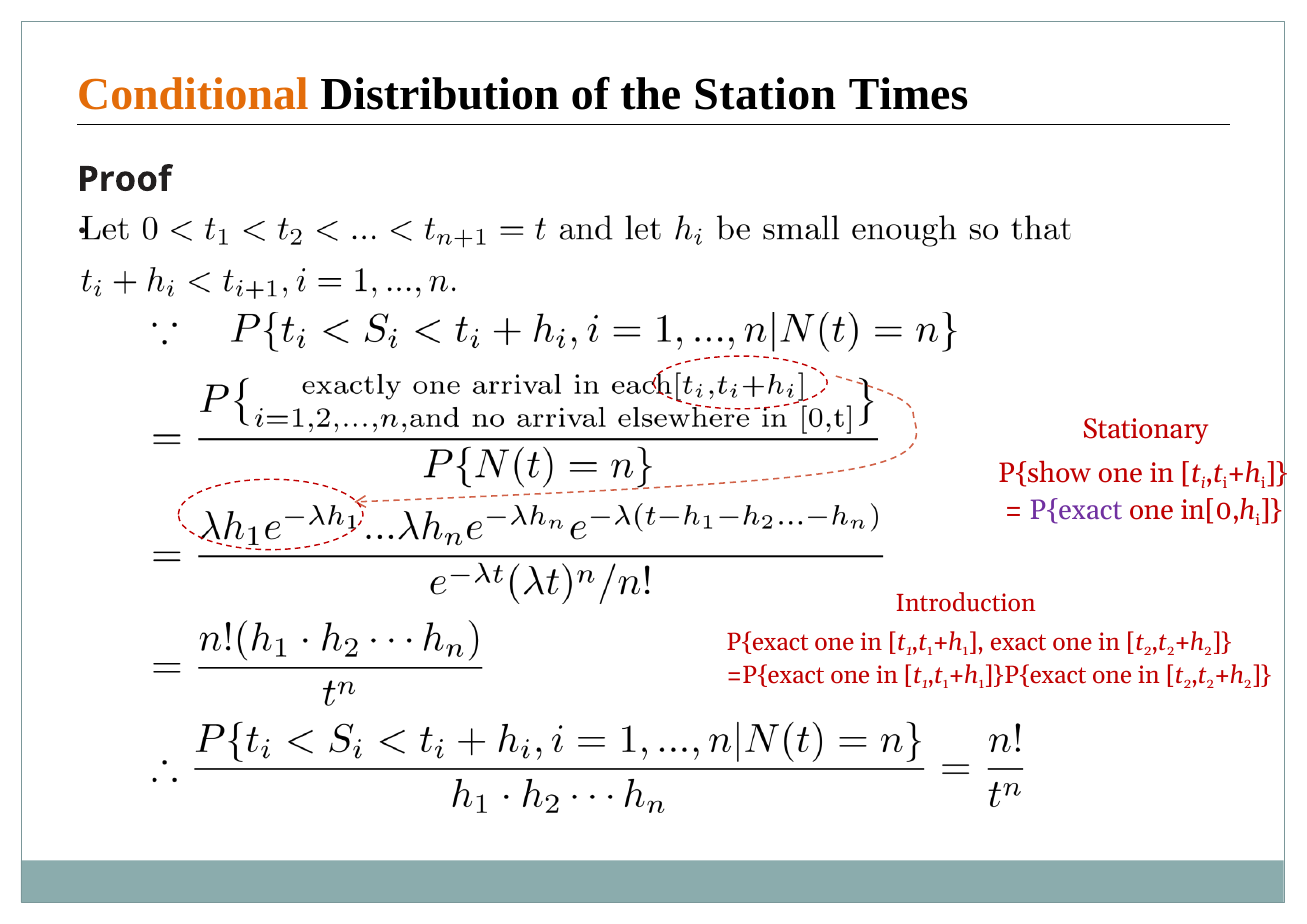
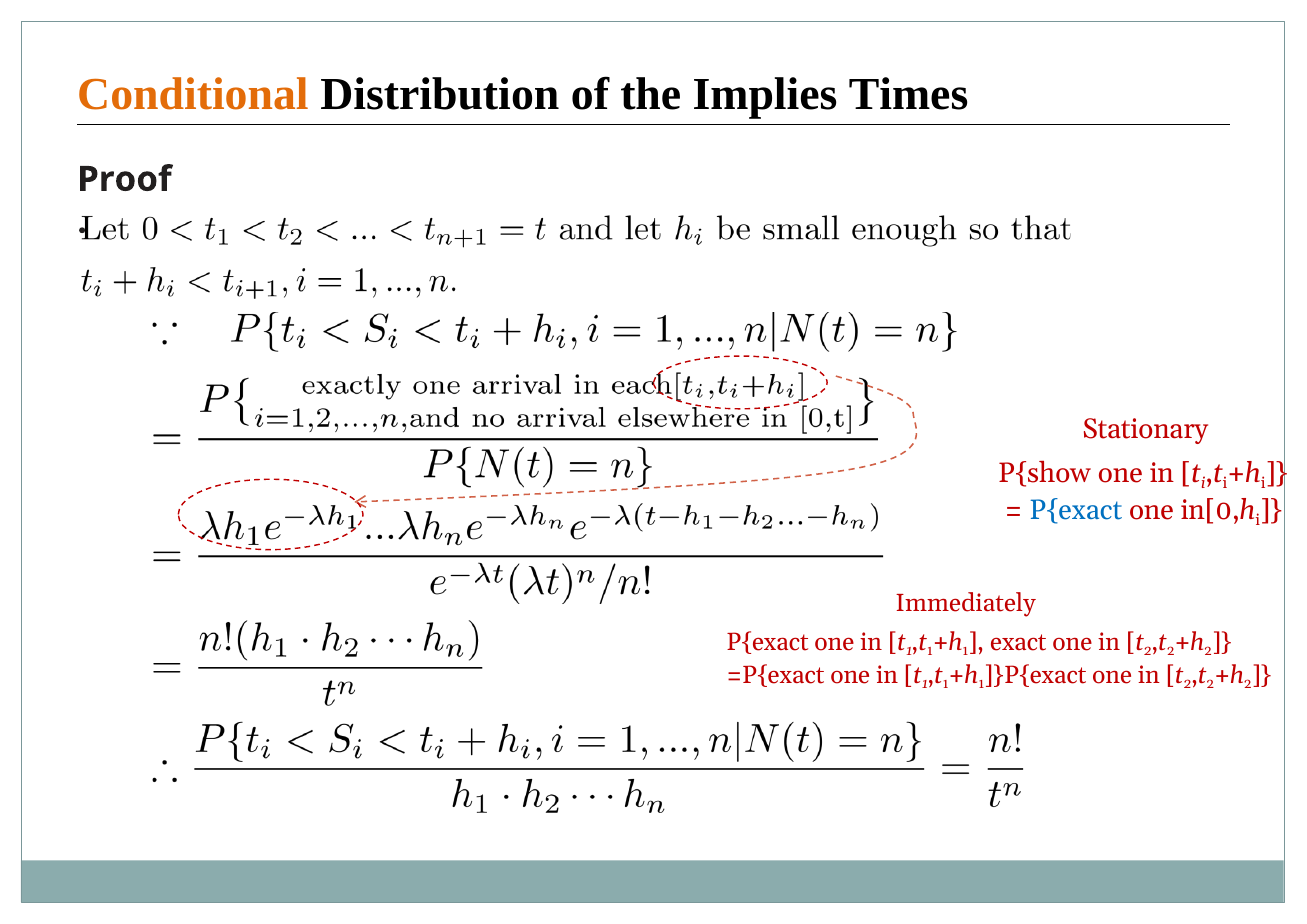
Station: Station -> Implies
P{exact at (1076, 511) colour: purple -> blue
Introduction: Introduction -> Immediately
